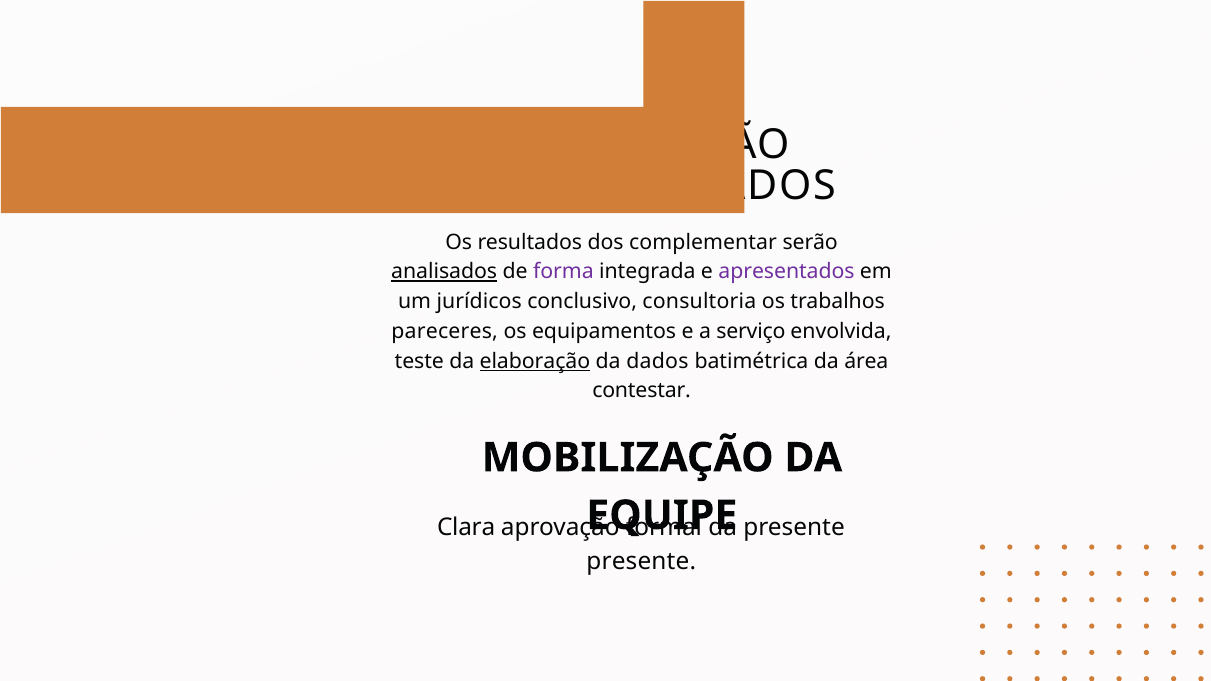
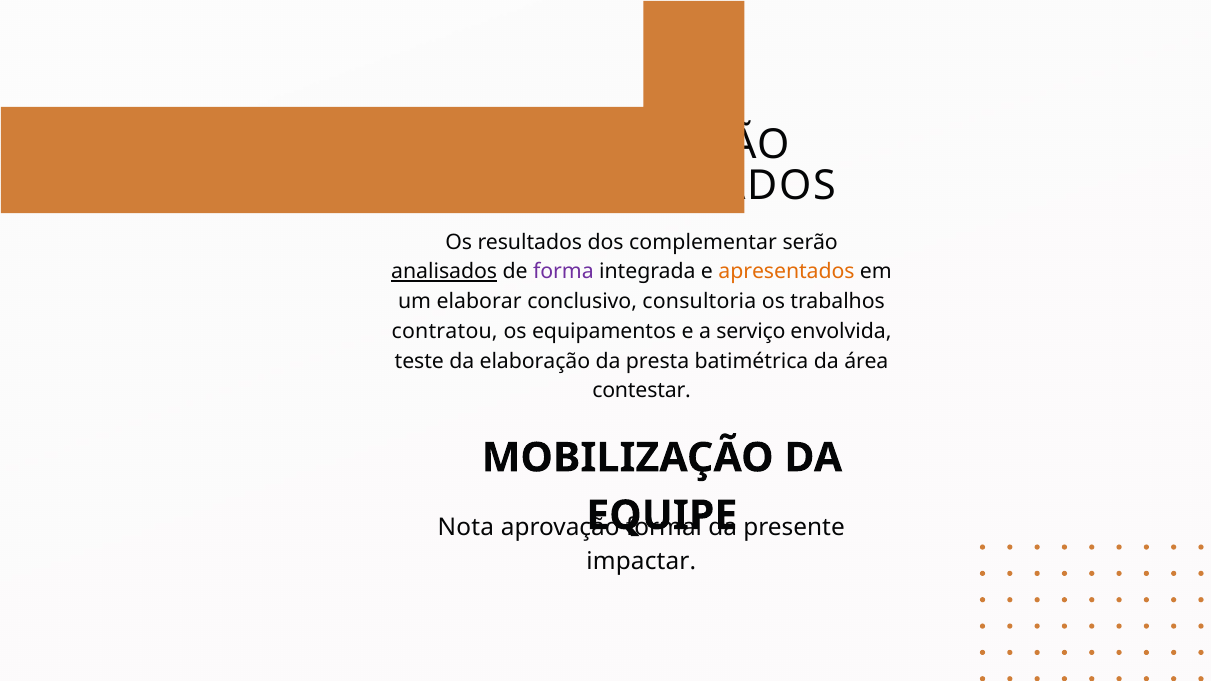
apresentados colour: purple -> orange
jurídicos: jurídicos -> elaborar
pareceres: pareceres -> contratou
elaboração underline: present -> none
dados: dados -> presta
Clara: Clara -> Nota
presente at (641, 562): presente -> impactar
